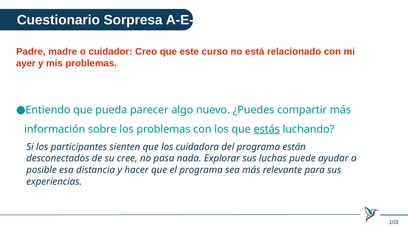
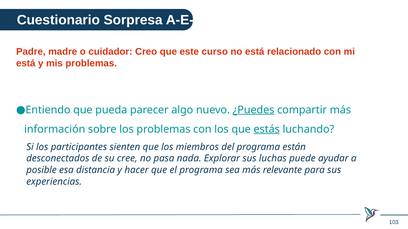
ayer at (26, 63): ayer -> está
¿Puedes underline: none -> present
cuidadora: cuidadora -> miembros
